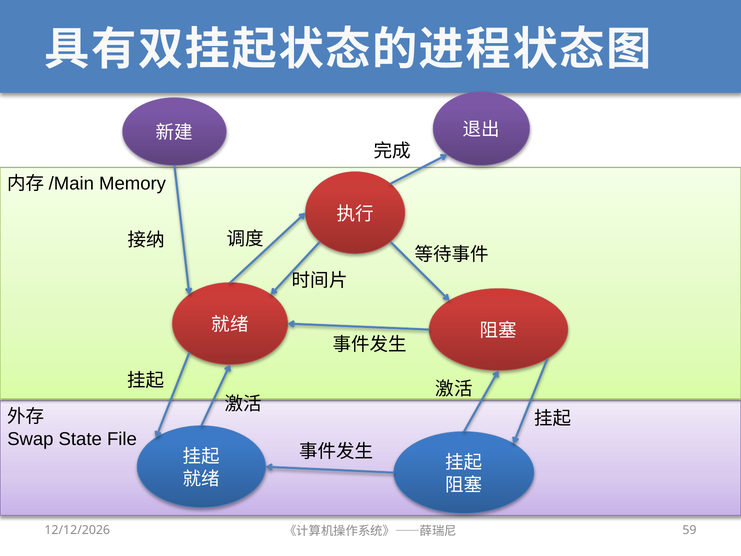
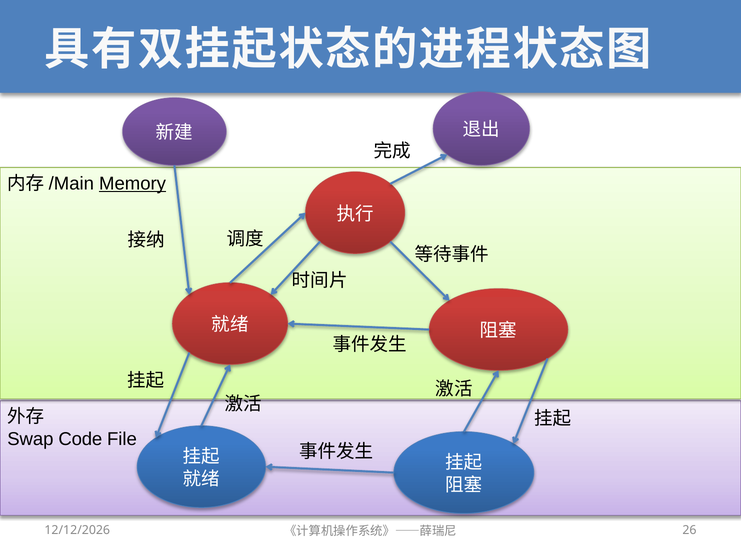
Memory underline: none -> present
State: State -> Code
59: 59 -> 26
